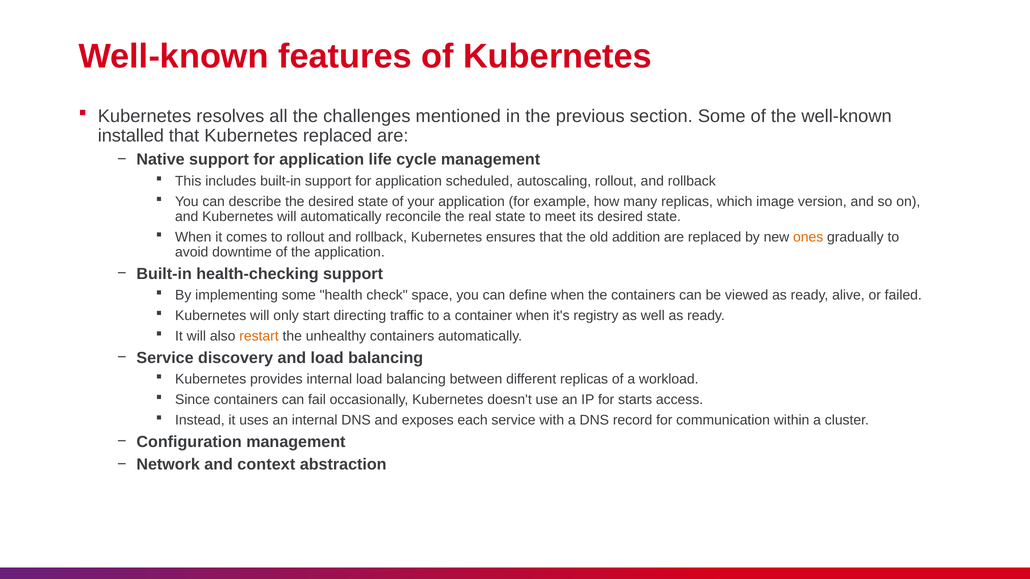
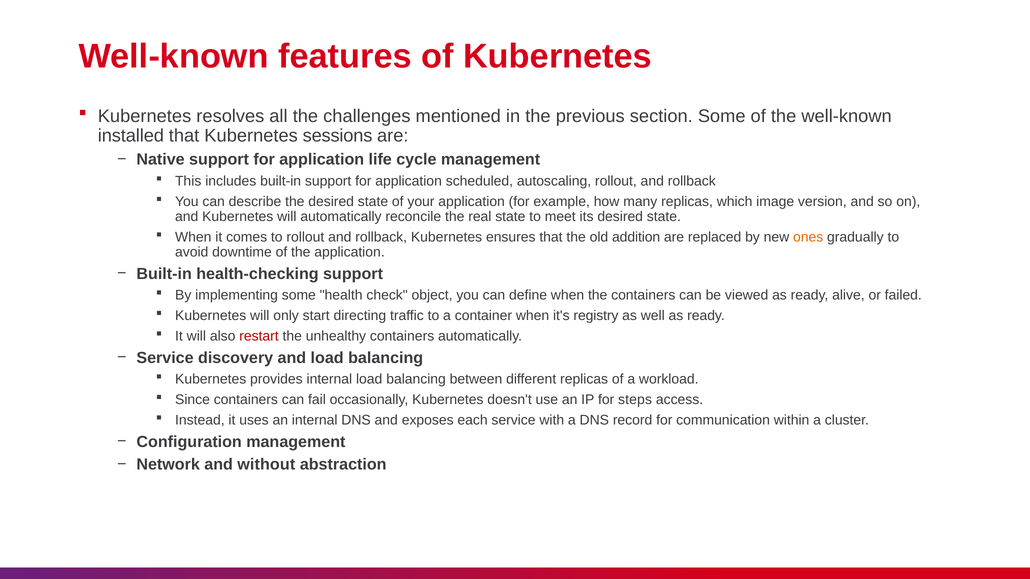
Kubernetes replaced: replaced -> sessions
space: space -> object
restart colour: orange -> red
starts: starts -> steps
context: context -> without
